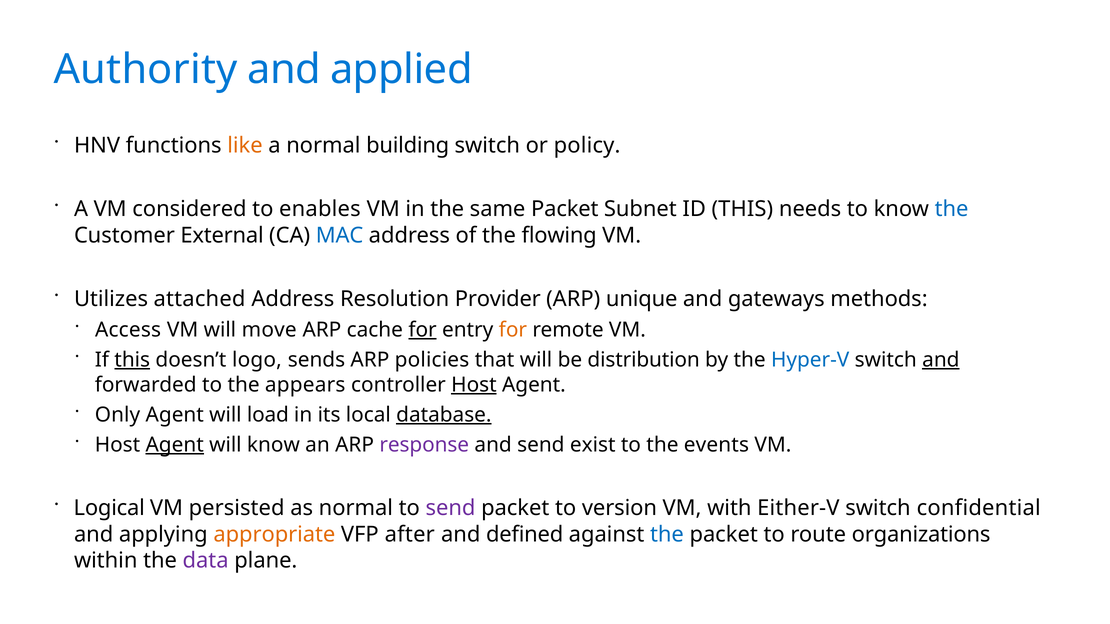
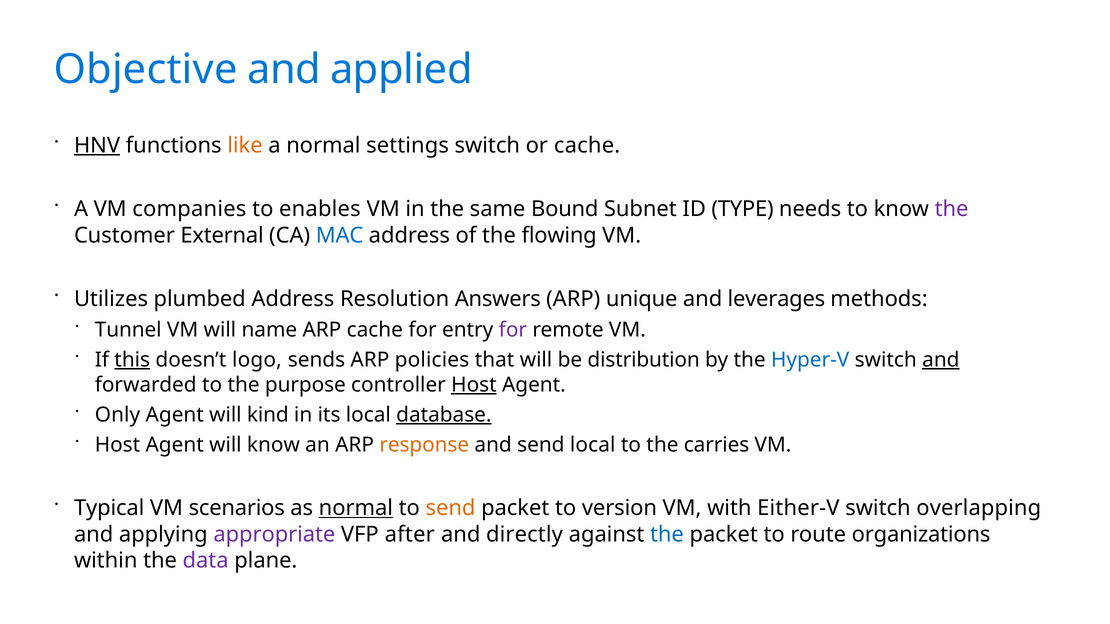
Authority: Authority -> Objective
HNV underline: none -> present
building: building -> settings
or policy: policy -> cache
considered: considered -> companies
same Packet: Packet -> Bound
ID THIS: THIS -> TYPE
the at (952, 209) colour: blue -> purple
attached: attached -> plumbed
Provider: Provider -> Answers
gateways: gateways -> leverages
Access: Access -> Tunnel
move: move -> name
for at (423, 330) underline: present -> none
for at (513, 330) colour: orange -> purple
appears: appears -> purpose
load: load -> kind
Agent at (175, 445) underline: present -> none
response colour: purple -> orange
send exist: exist -> local
events: events -> carries
Logical: Logical -> Typical
persisted: persisted -> scenarios
normal at (356, 508) underline: none -> present
send at (451, 508) colour: purple -> orange
confidential: confidential -> overlapping
appropriate colour: orange -> purple
defined: defined -> directly
